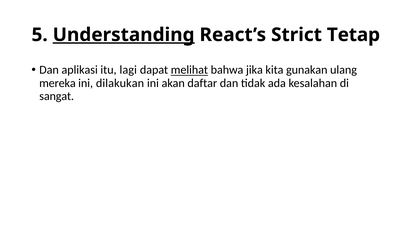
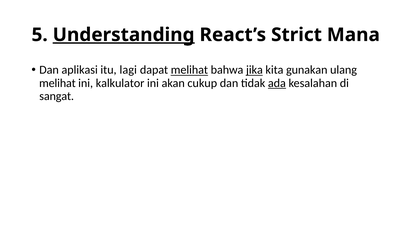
Tetap: Tetap -> Mana
jika underline: none -> present
mereka at (57, 83): mereka -> melihat
dilakukan: dilakukan -> kalkulator
daftar: daftar -> cukup
ada underline: none -> present
